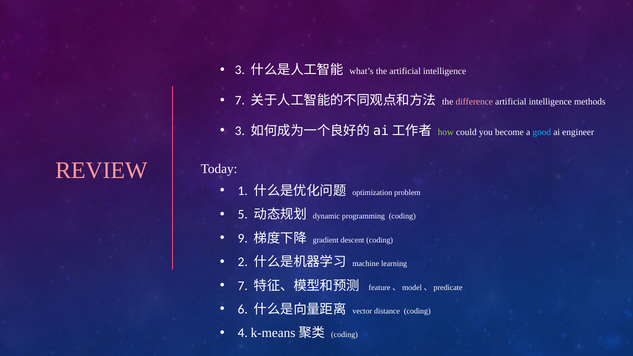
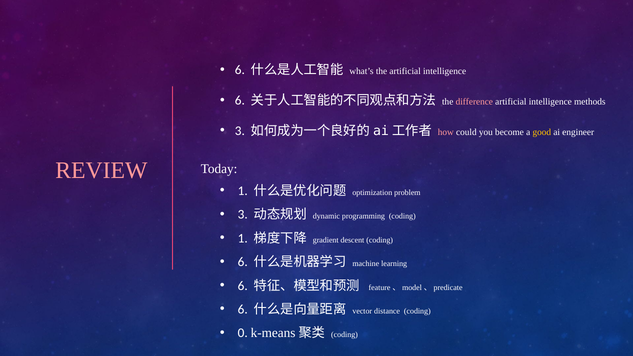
3 at (240, 70): 3 -> 6
7 at (240, 100): 7 -> 6
how colour: light green -> pink
good colour: light blue -> yellow
5 at (243, 214): 5 -> 3
9 at (243, 238): 9 -> 1
2 at (243, 262): 2 -> 6
7 at (243, 286): 7 -> 6
4: 4 -> 0
